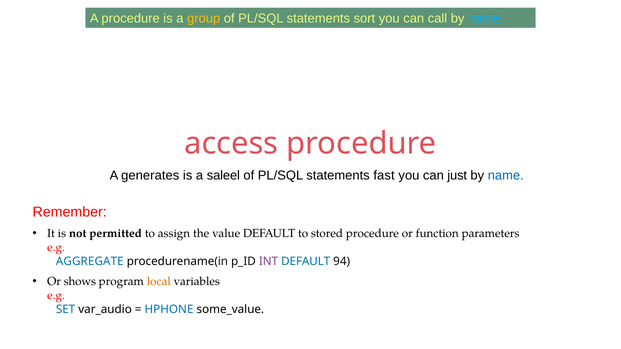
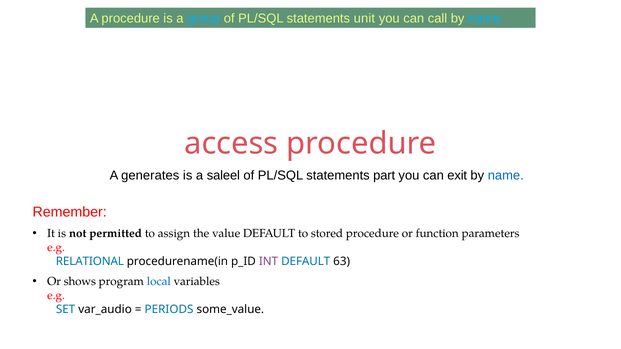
group colour: yellow -> light blue
sort: sort -> unit
fast: fast -> part
just: just -> exit
AGGREGATE: AGGREGATE -> RELATIONAL
94: 94 -> 63
local colour: orange -> blue
HPHONE: HPHONE -> PERIODS
